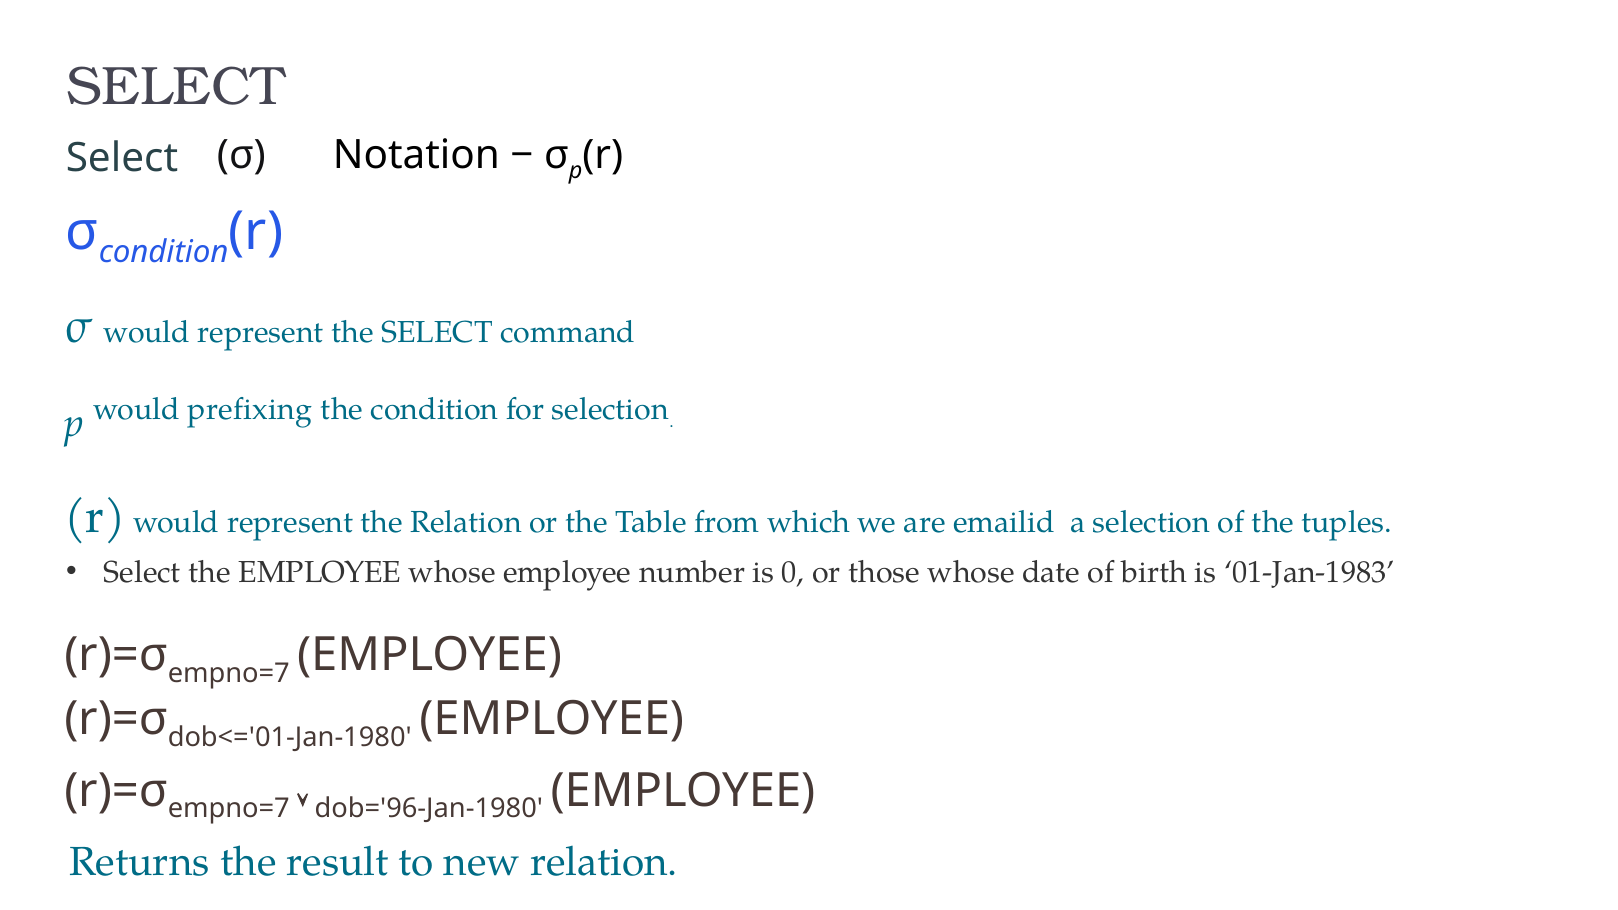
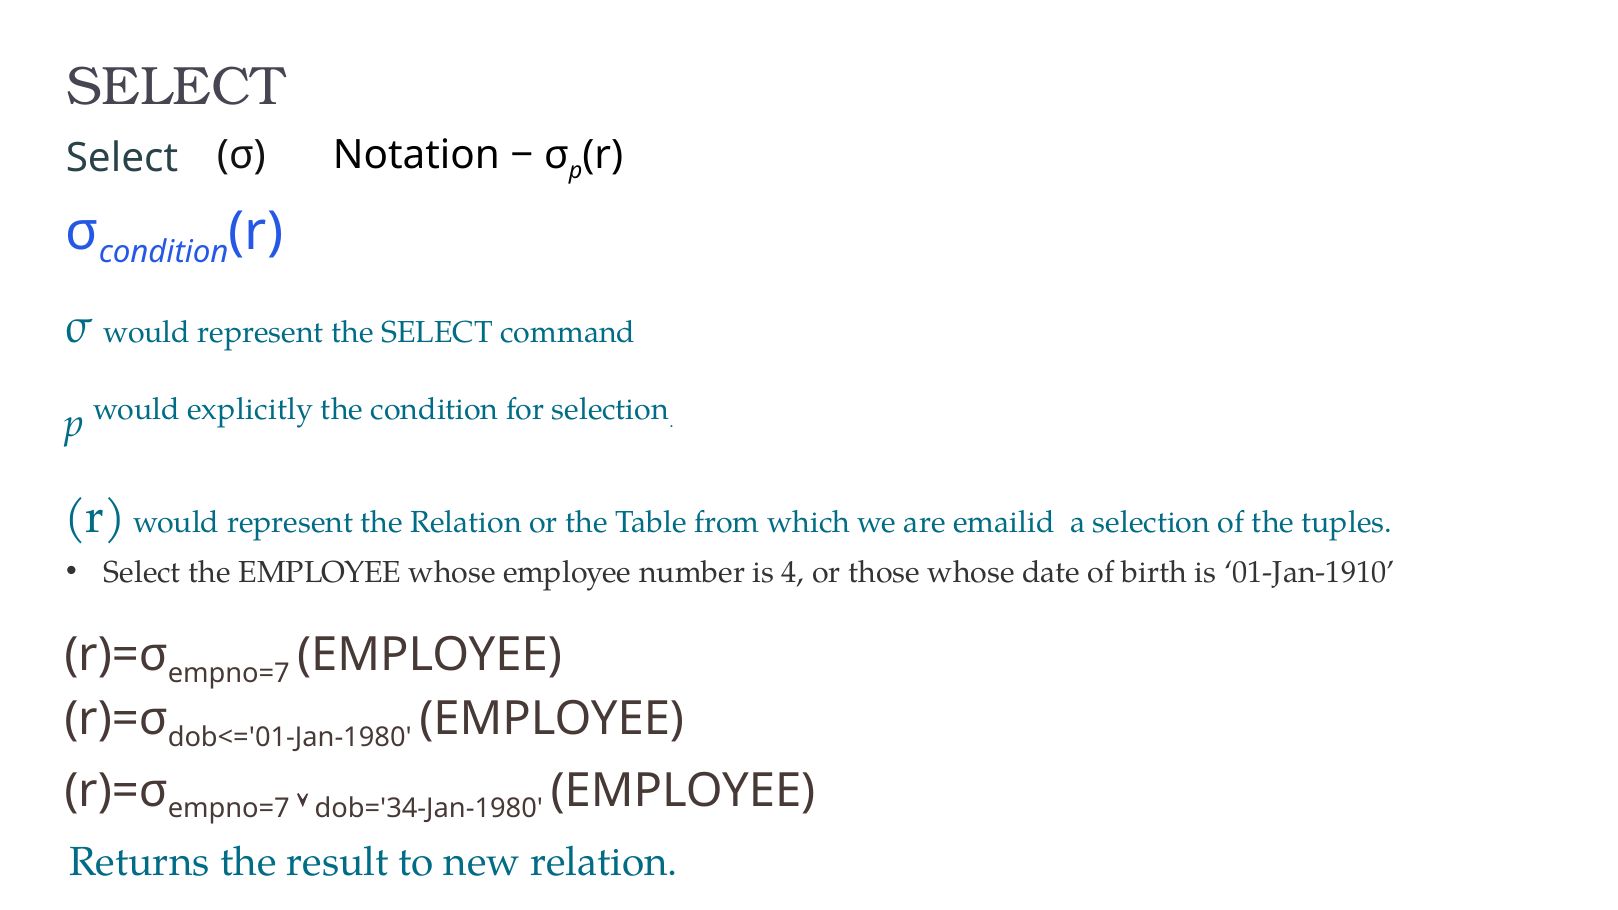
prefixing: prefixing -> explicitly
0: 0 -> 4
01-Jan-1983: 01-Jan-1983 -> 01-Jan-1910
dob='96-Jan-1980: dob='96-Jan-1980 -> dob='34-Jan-1980
